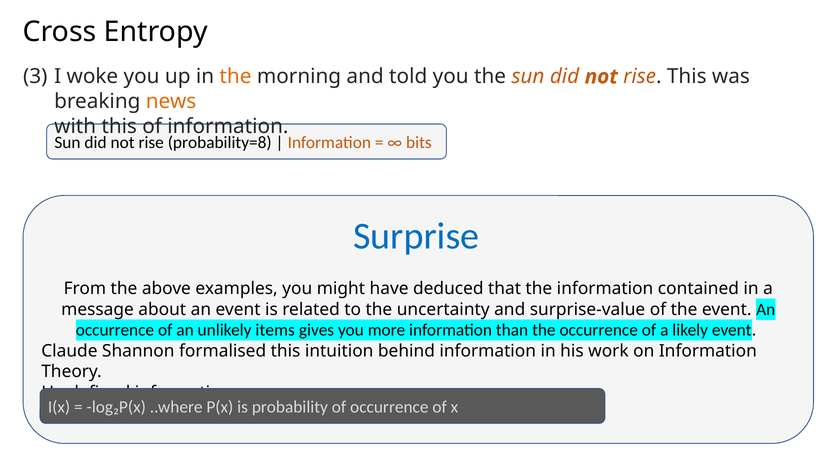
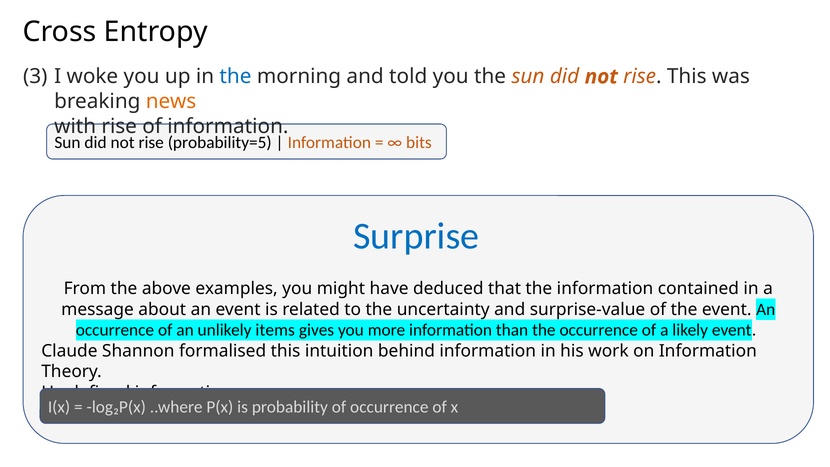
the at (235, 77) colour: orange -> blue
with this: this -> rise
probability=8: probability=8 -> probability=5
